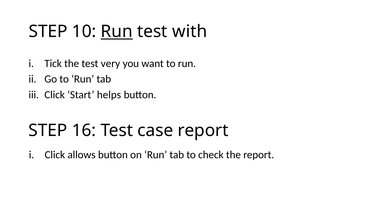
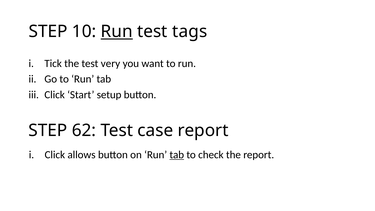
with: with -> tags
helps: helps -> setup
16: 16 -> 62
tab at (177, 155) underline: none -> present
